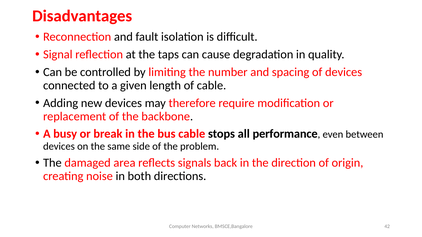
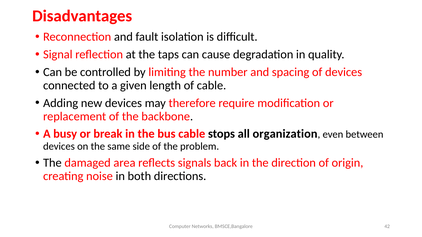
performance: performance -> organization
